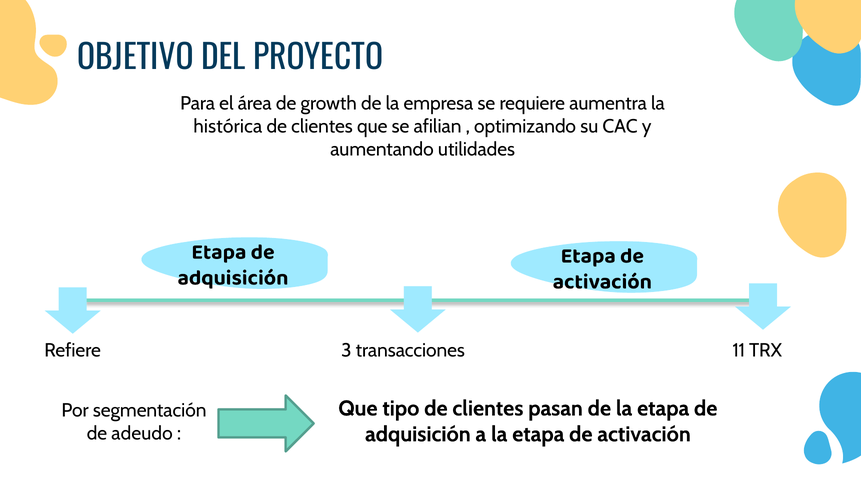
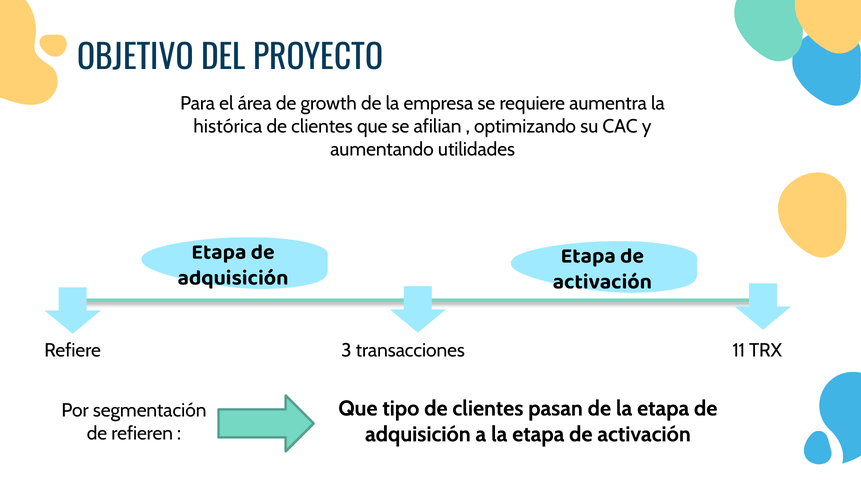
adeudo: adeudo -> refieren
